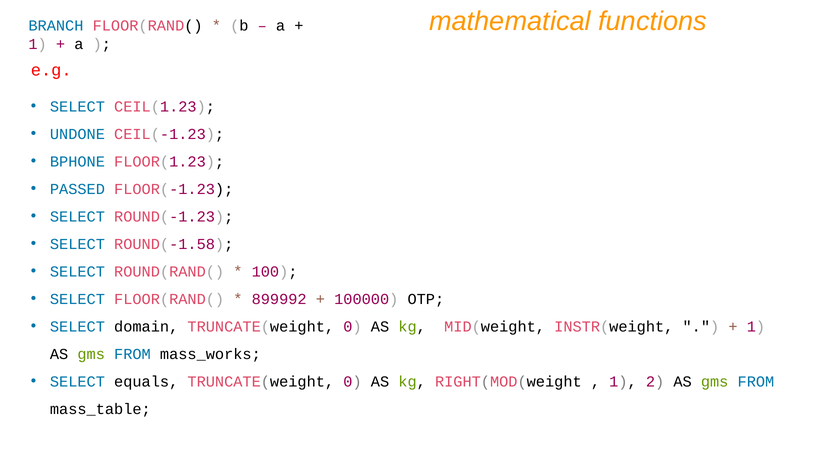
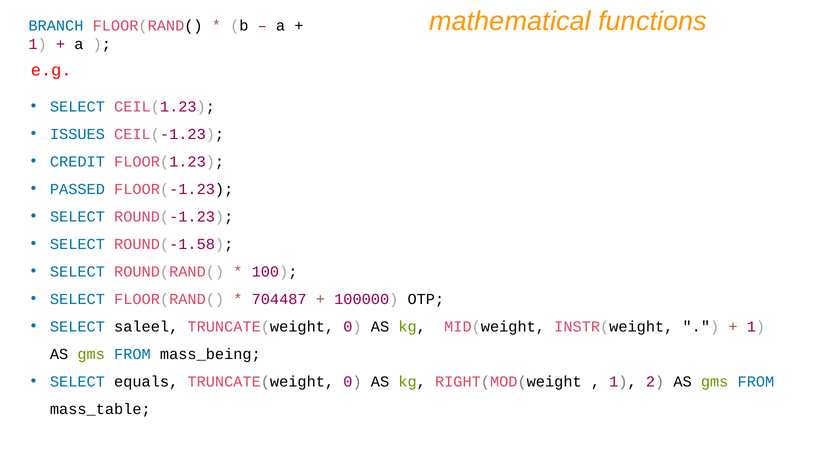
UNDONE: UNDONE -> ISSUES
BPHONE: BPHONE -> CREDIT
899992: 899992 -> 704487
domain: domain -> saleel
mass_works: mass_works -> mass_being
